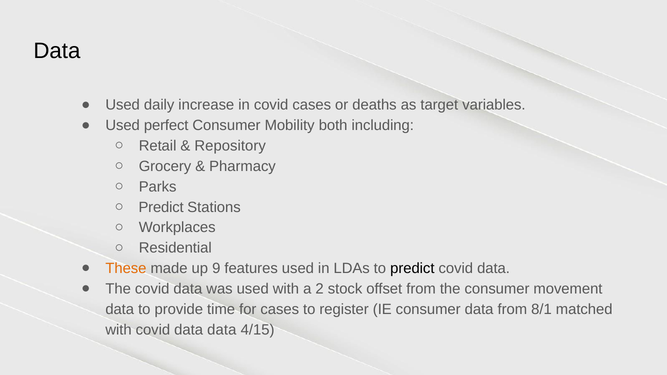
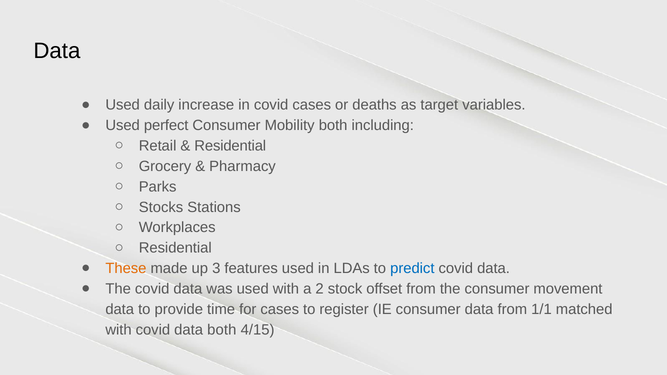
Repository at (230, 146): Repository -> Residential
Predict at (161, 207): Predict -> Stocks
9: 9 -> 3
predict at (412, 269) colour: black -> blue
8/1: 8/1 -> 1/1
data data: data -> both
